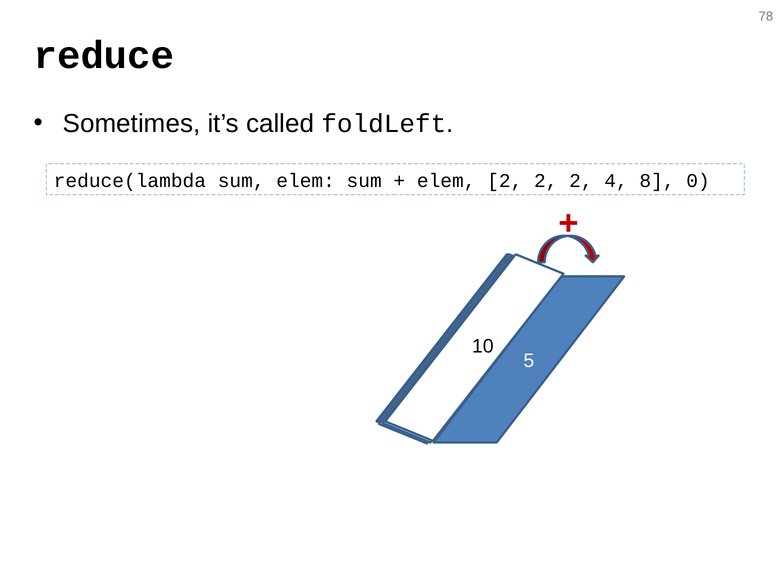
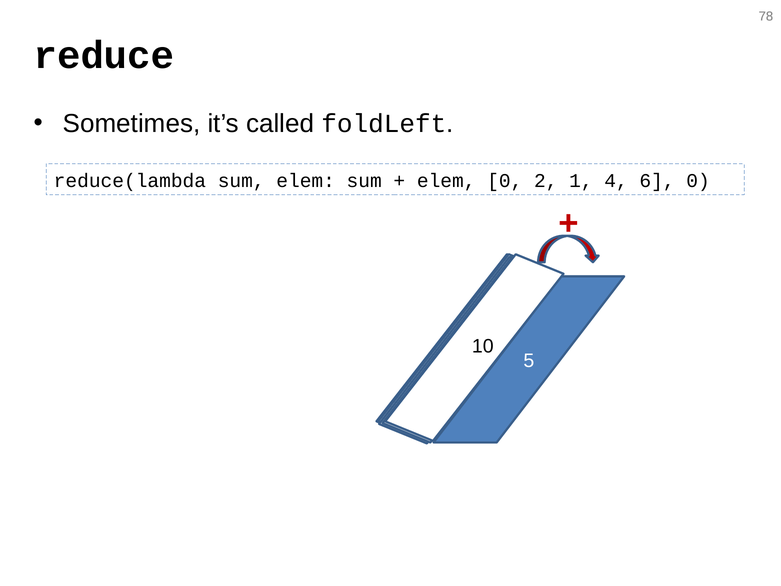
elem 2: 2 -> 0
2 at (581, 181): 2 -> 1
8: 8 -> 6
